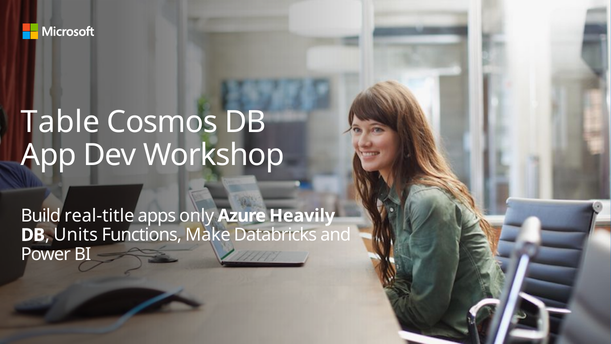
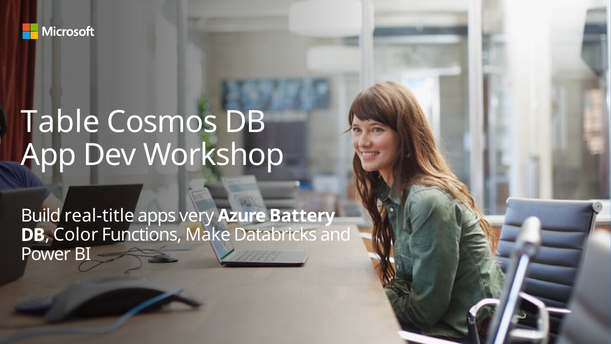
only: only -> very
Heavily: Heavily -> Battery
Units: Units -> Color
